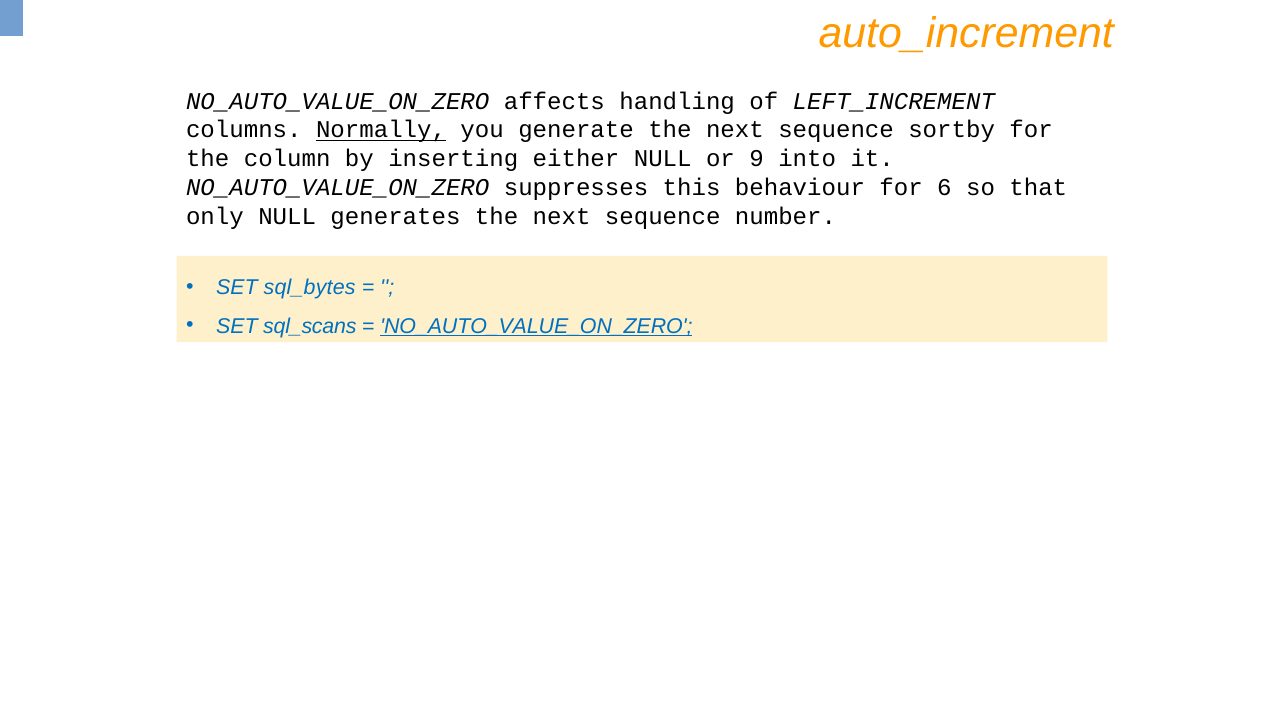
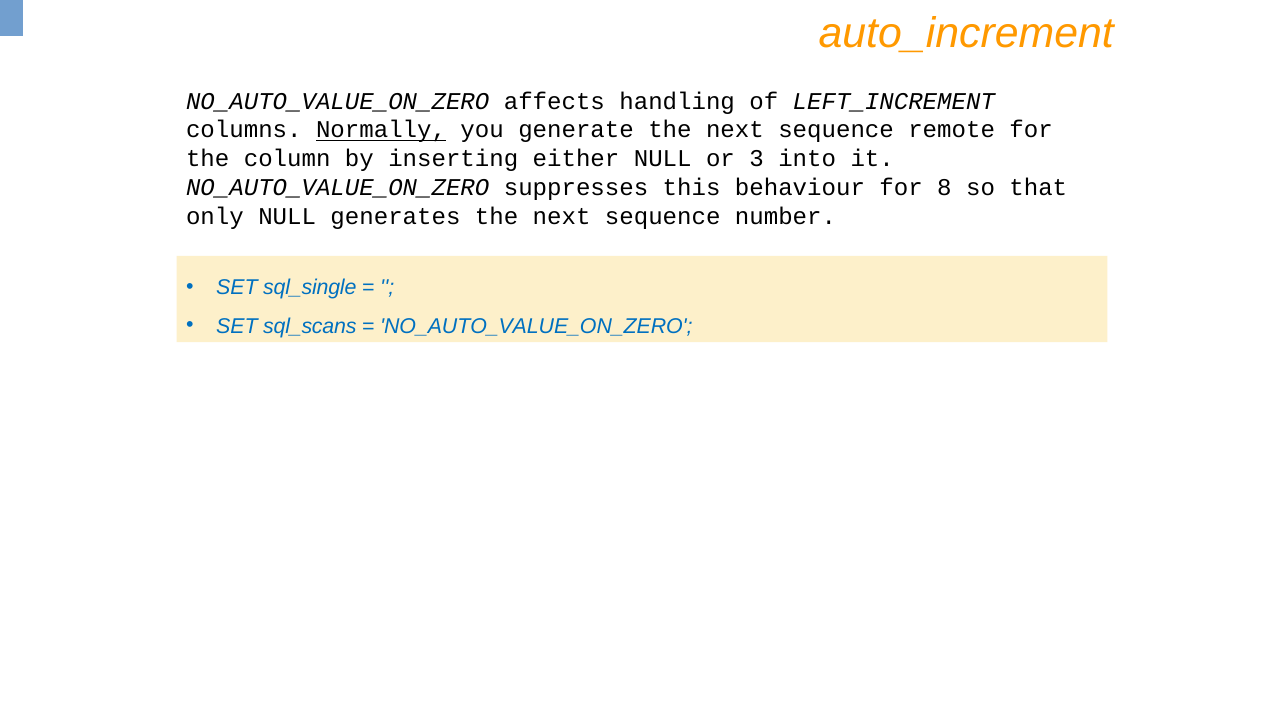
sortby: sortby -> remote
9: 9 -> 3
6: 6 -> 8
sql_bytes: sql_bytes -> sql_single
NO_AUTO_VALUE_ON_ZERO at (536, 326) underline: present -> none
